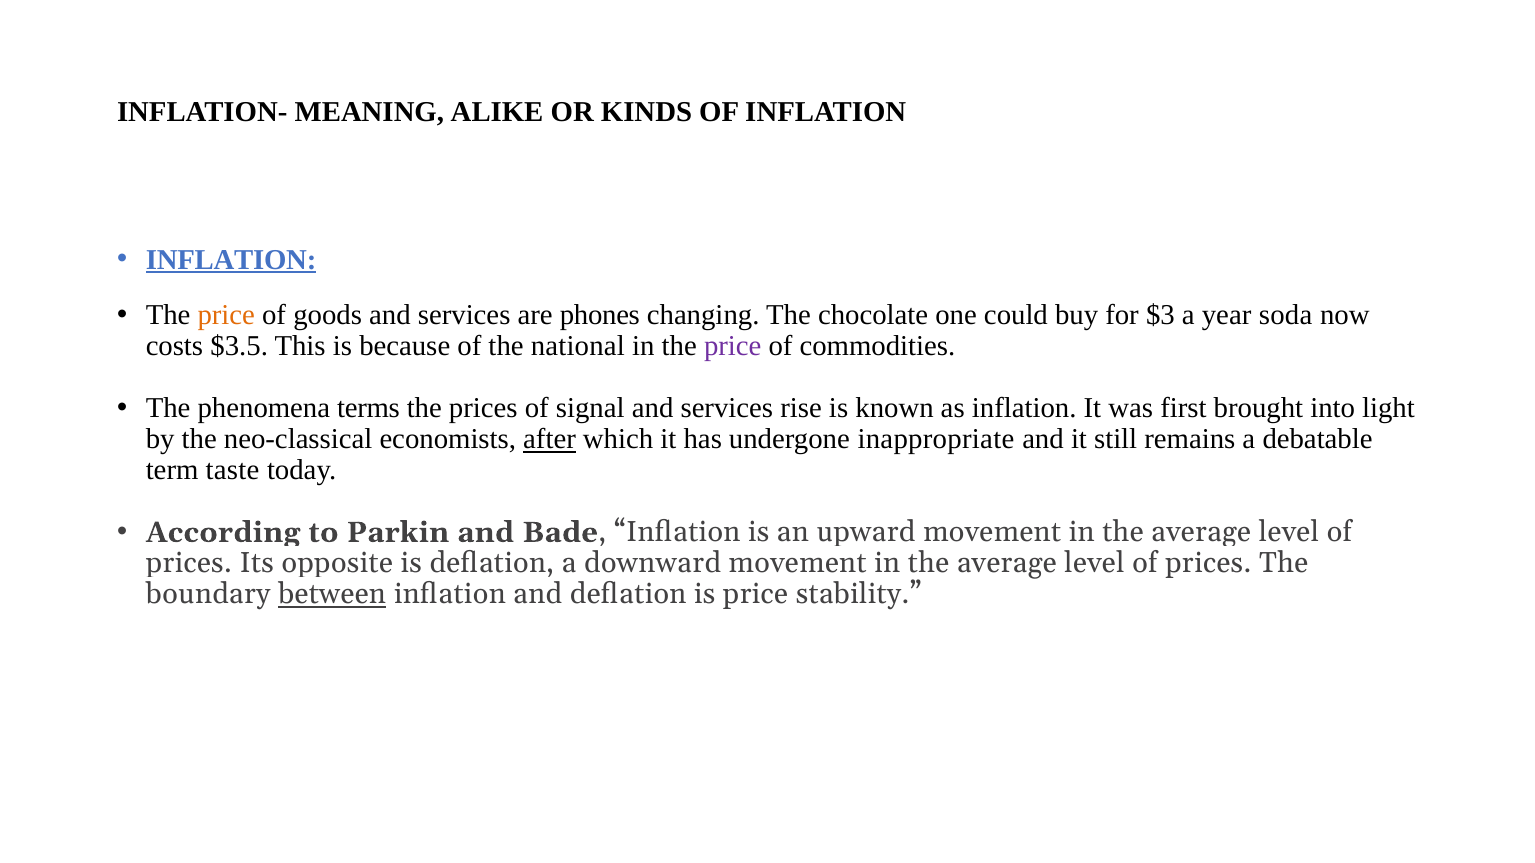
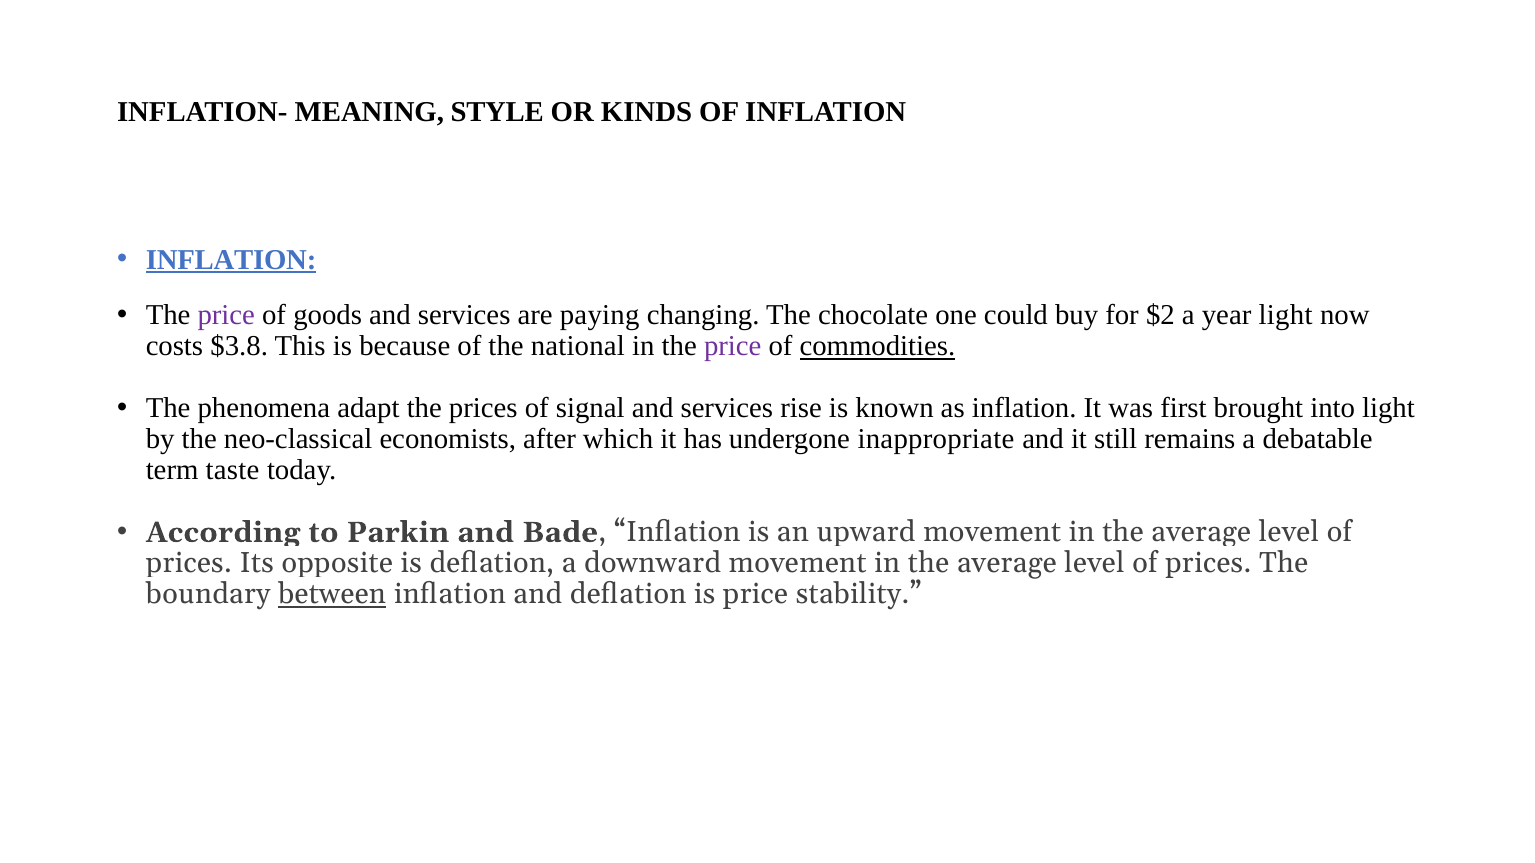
ALIKE: ALIKE -> STYLE
price at (226, 316) colour: orange -> purple
phones: phones -> paying
$3: $3 -> $2
year soda: soda -> light
$3.5: $3.5 -> $3.8
commodities underline: none -> present
terms: terms -> adapt
after underline: present -> none
